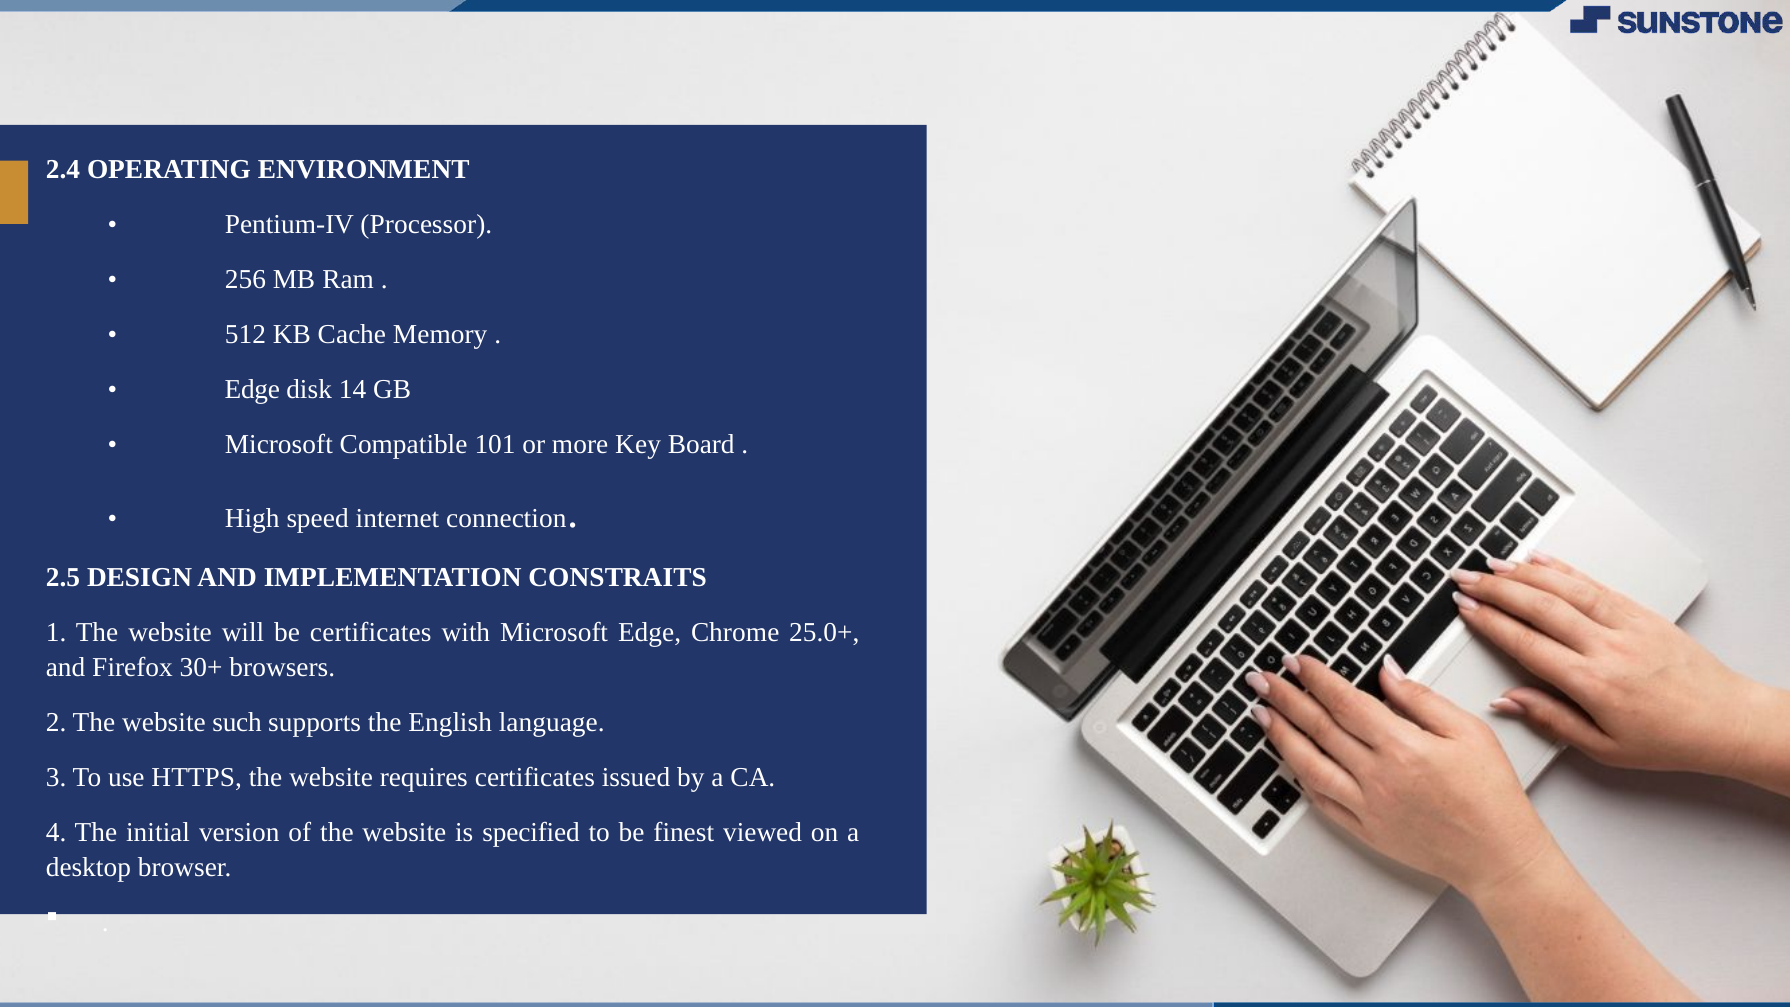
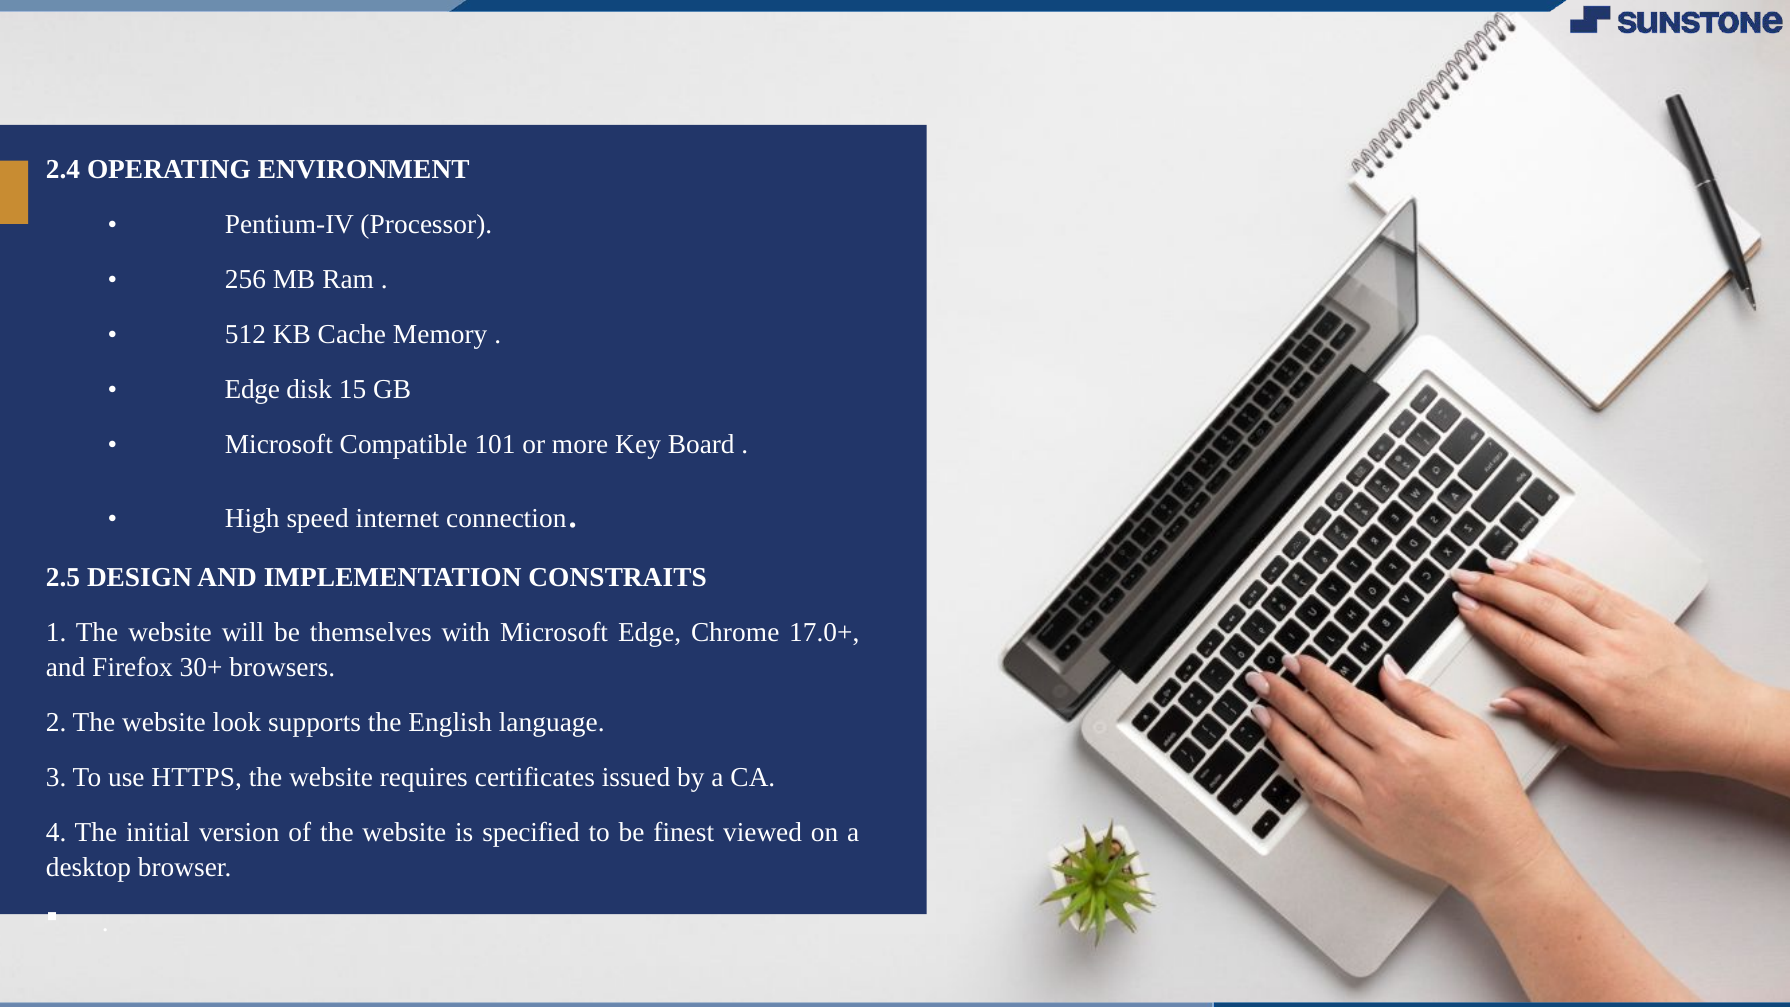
14: 14 -> 15
be certificates: certificates -> themselves
25.0+: 25.0+ -> 17.0+
such: such -> look
